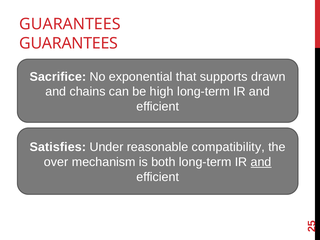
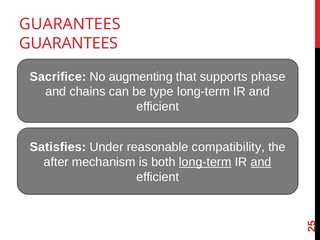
exponential: exponential -> augmenting
drawn: drawn -> phase
high: high -> type
over: over -> after
long-term at (205, 162) underline: none -> present
